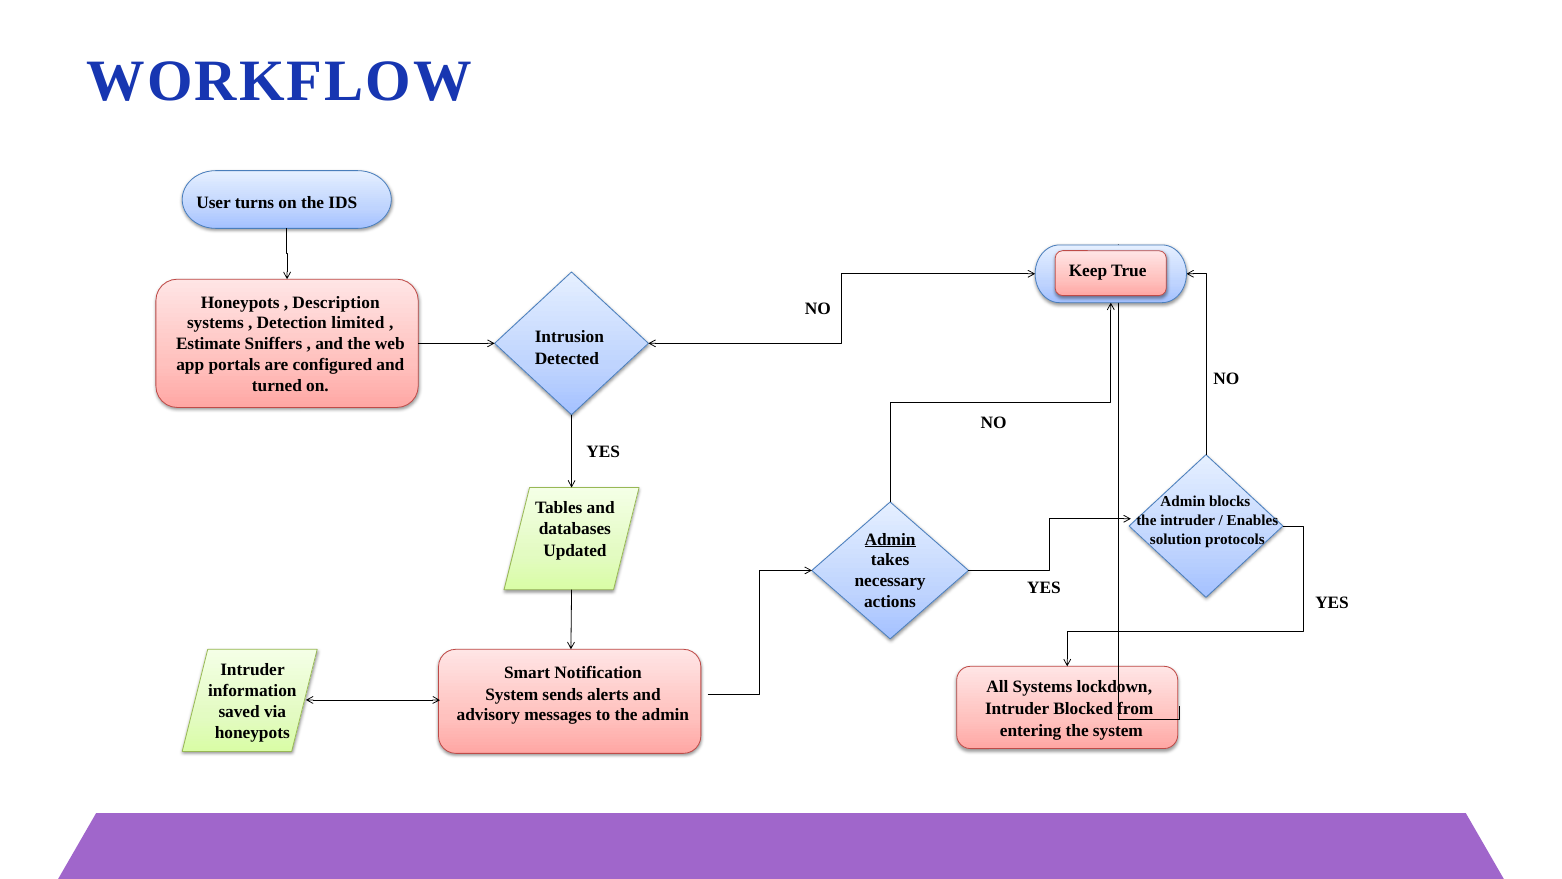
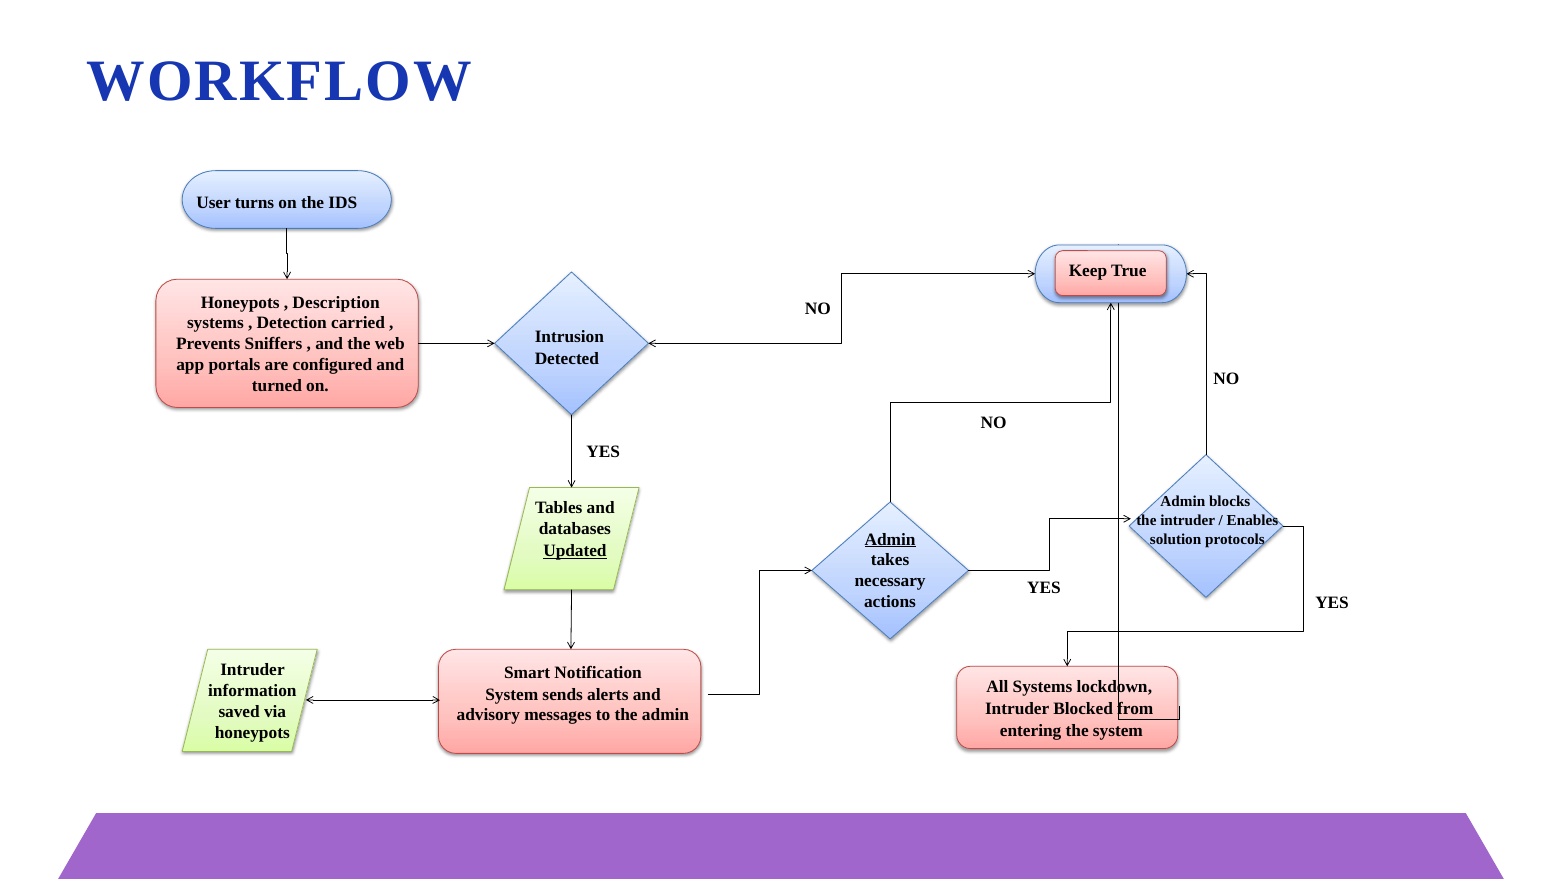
limited: limited -> carried
Estimate: Estimate -> Prevents
Updated underline: none -> present
